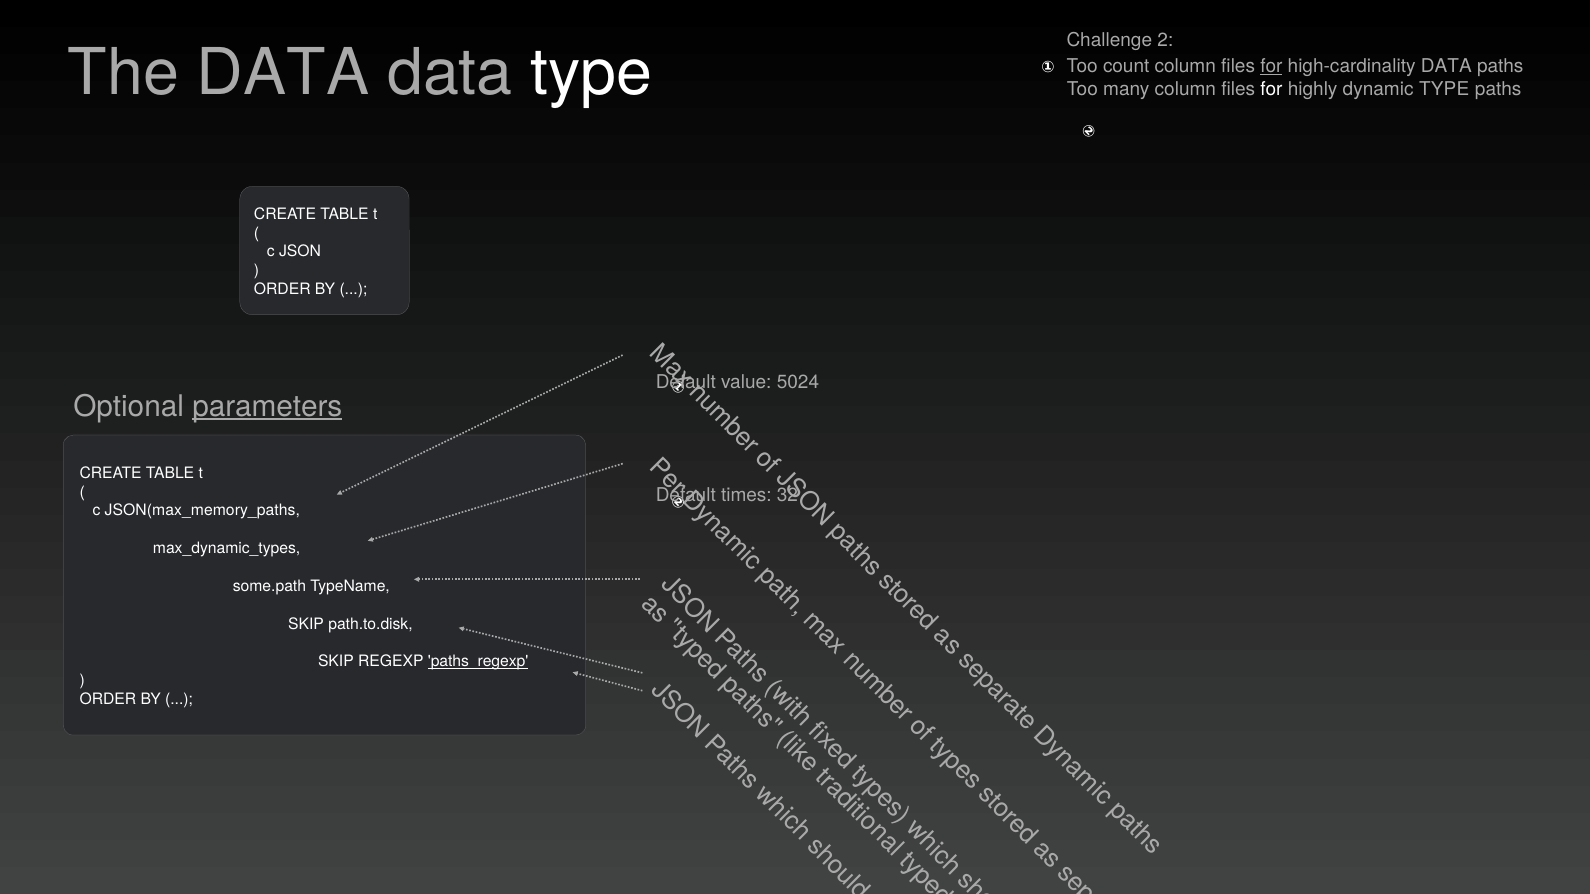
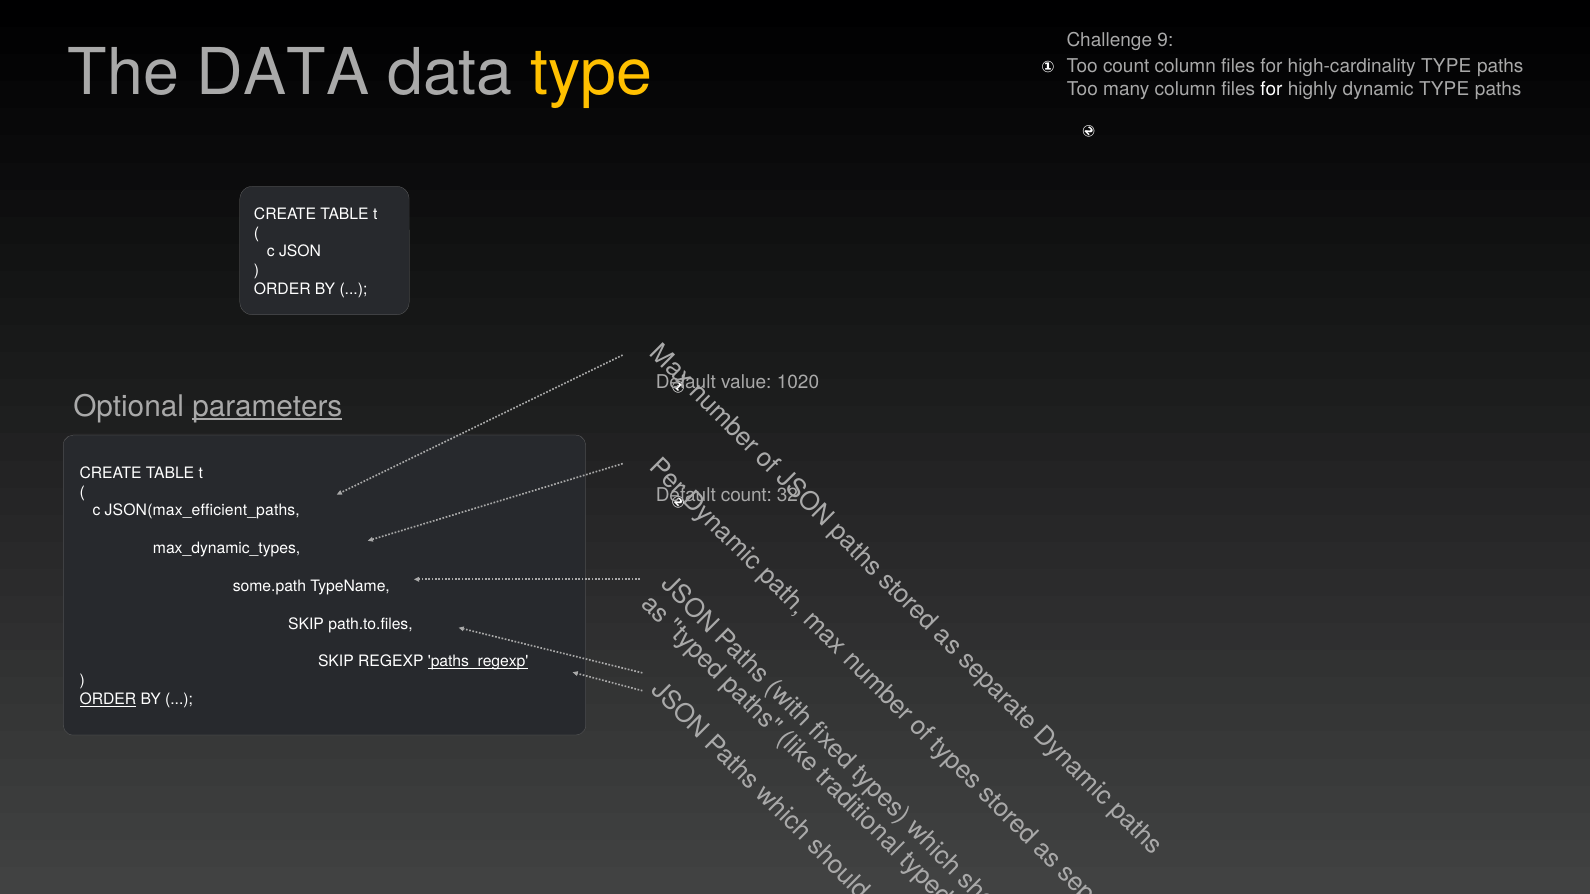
2: 2 -> 9
type at (592, 73) colour: white -> yellow
for at (1271, 66) underline: present -> none
high-cardinality DATA: DATA -> TYPE
5024: 5024 -> 1020
times at (746, 495): times -> count
JSON(max_memory_paths: JSON(max_memory_paths -> JSON(max_efficient_paths
path.to.disk: path.to.disk -> path.to.files
ORDER at (108, 700) underline: none -> present
